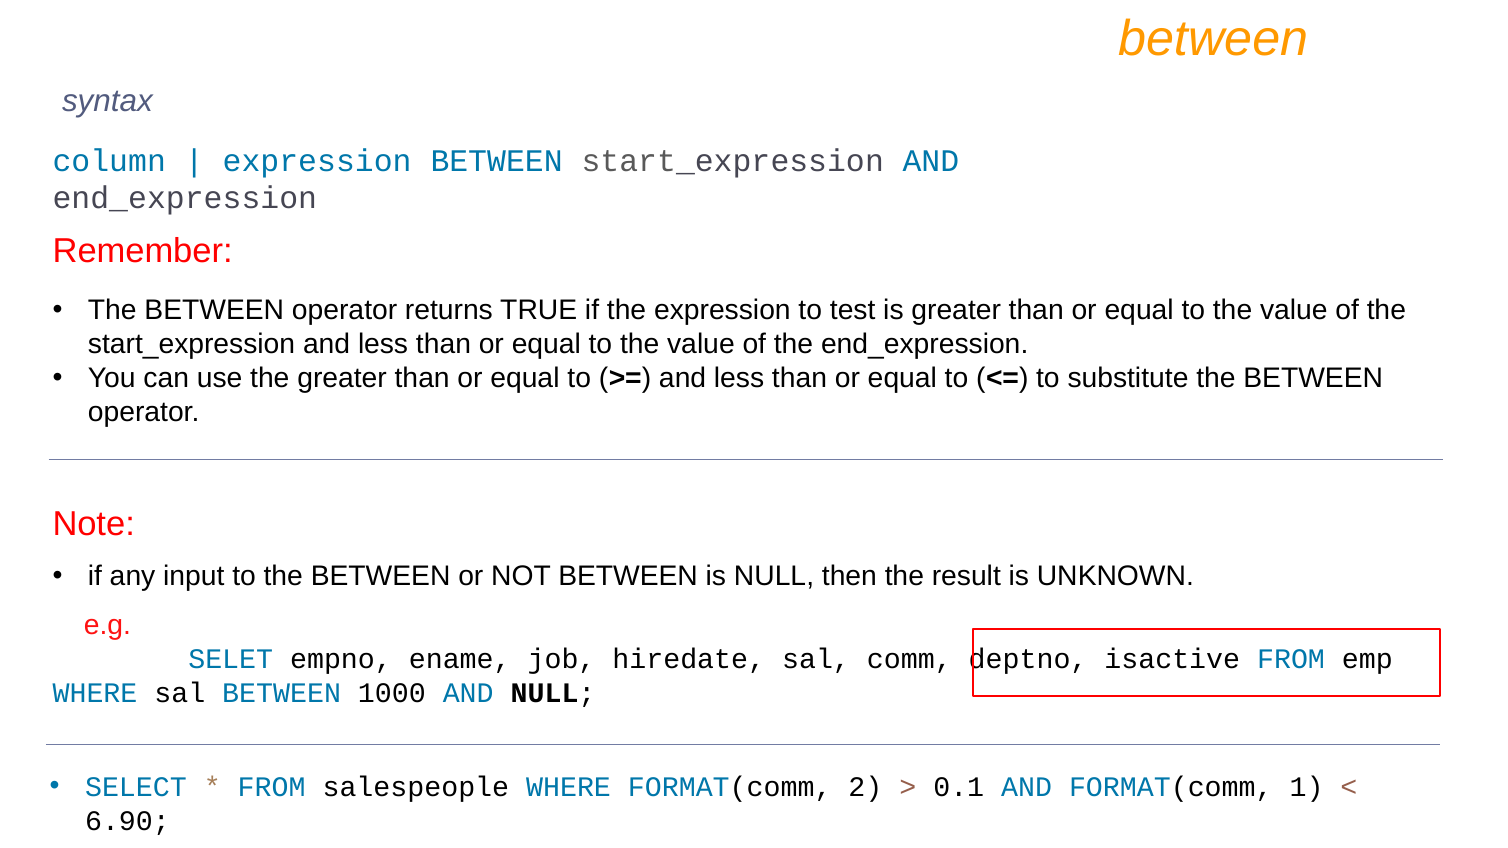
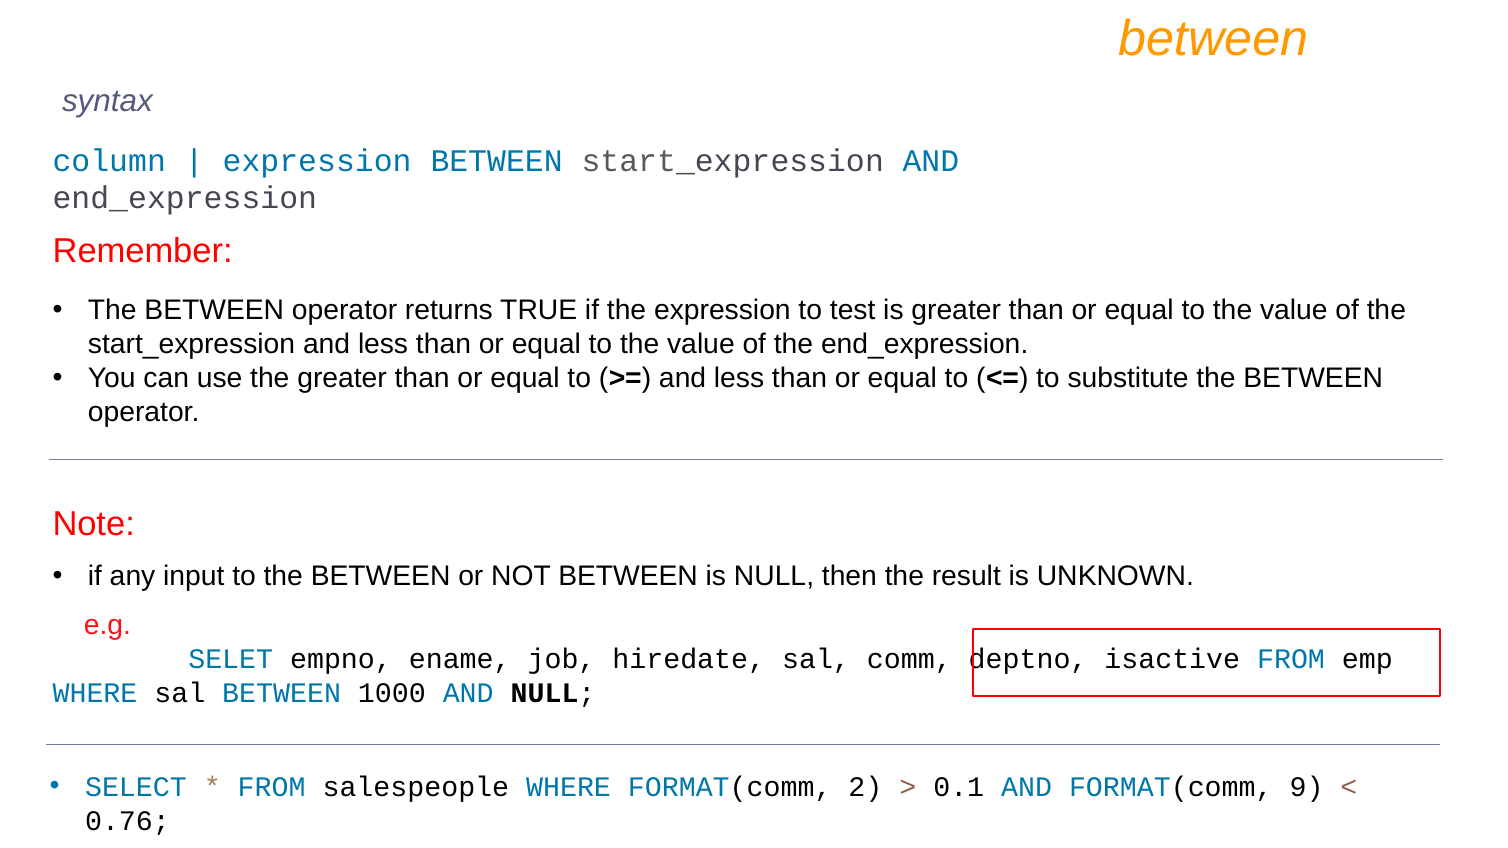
1: 1 -> 9
6.90: 6.90 -> 0.76
